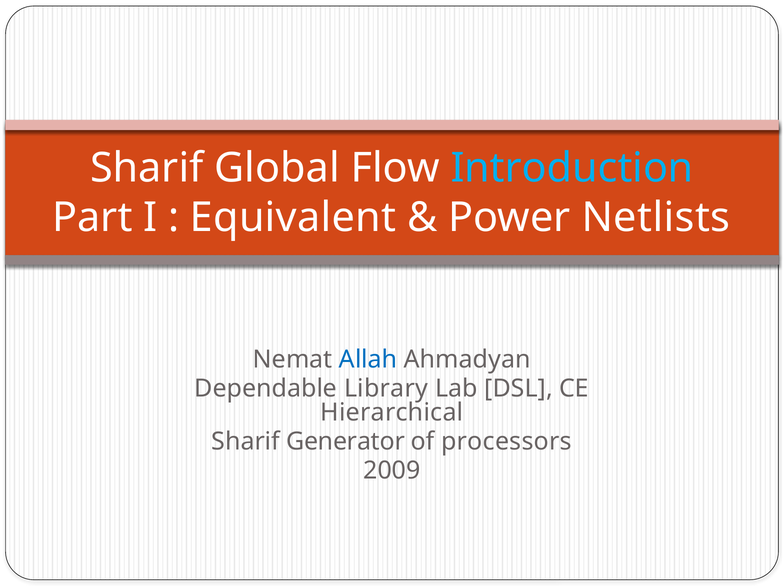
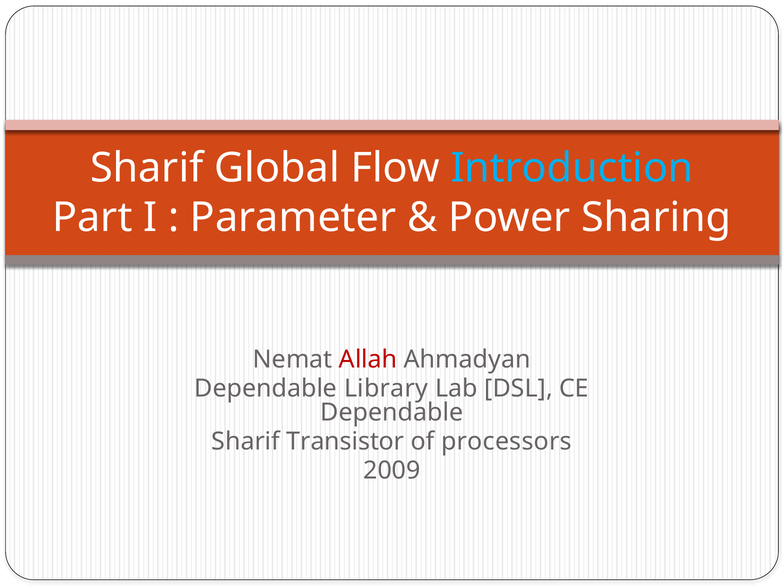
Equivalent: Equivalent -> Parameter
Netlists: Netlists -> Sharing
Allah colour: blue -> red
Hierarchical at (392, 412): Hierarchical -> Dependable
Generator: Generator -> Transistor
